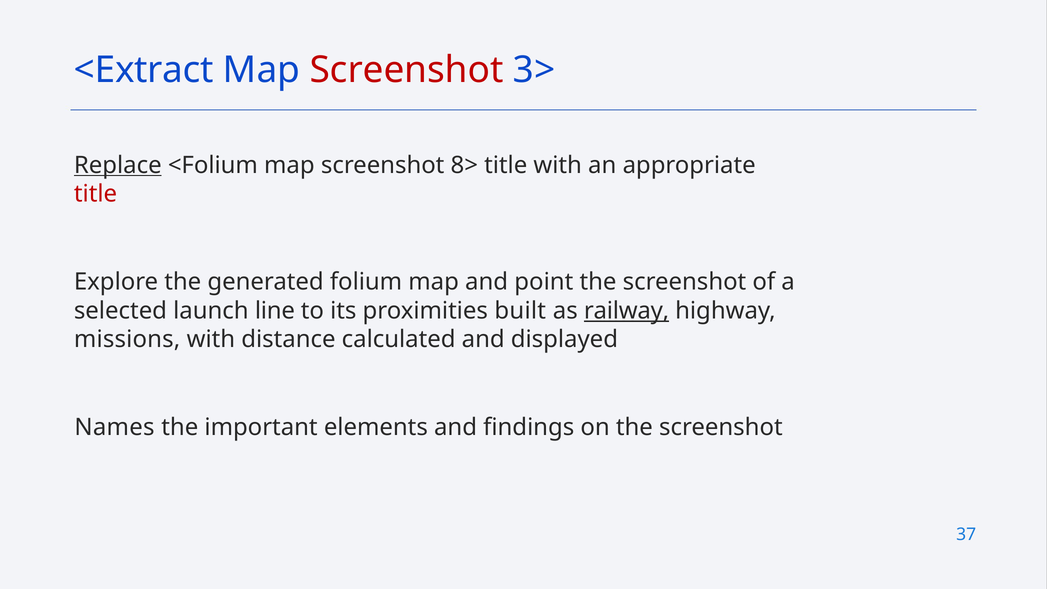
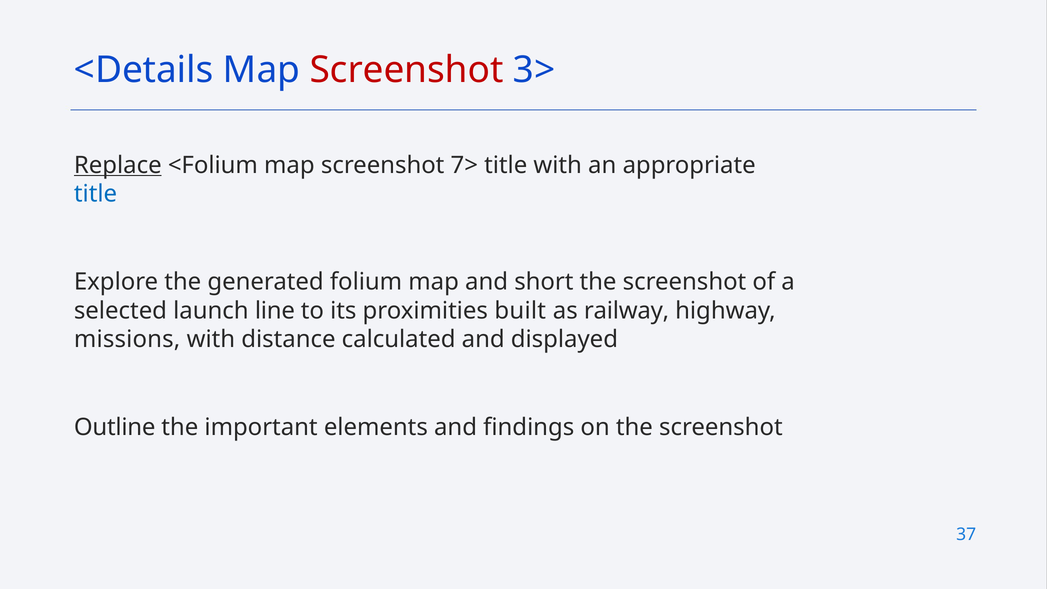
<Extract: <Extract -> <Details
8>: 8> -> 7>
title at (96, 194) colour: red -> blue
point: point -> short
railway underline: present -> none
Names: Names -> Outline
